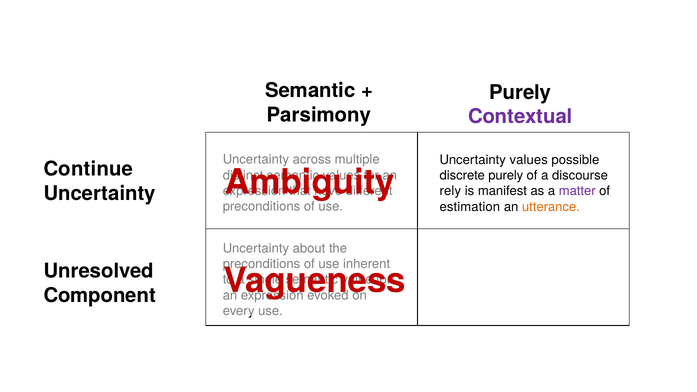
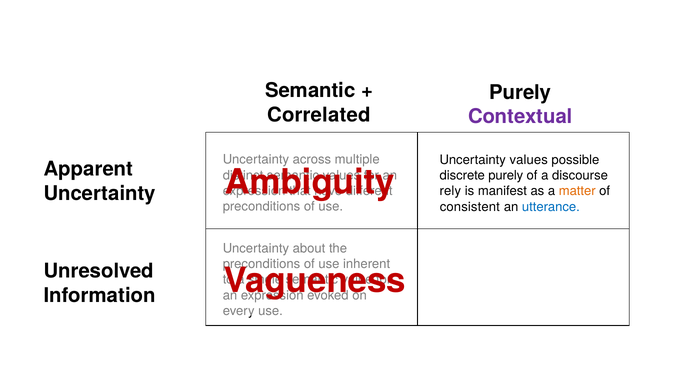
Parsimony: Parsimony -> Correlated
Continue: Continue -> Apparent
matter colour: purple -> orange
estimation: estimation -> consistent
utterance colour: orange -> blue
Component: Component -> Information
